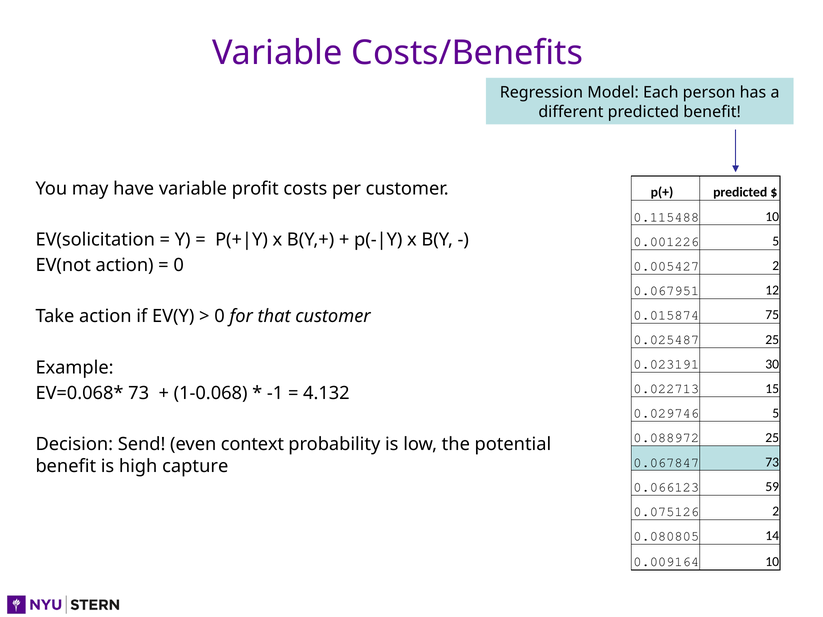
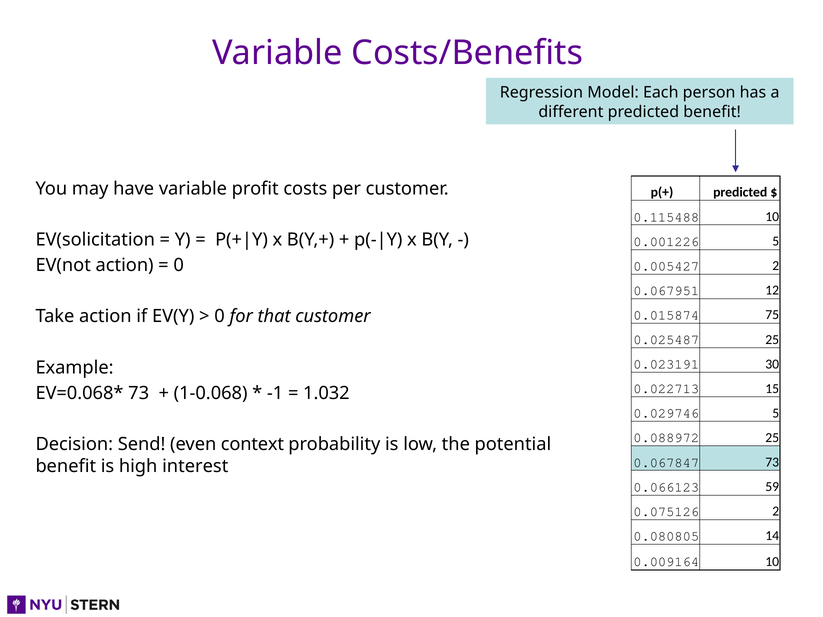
4.132: 4.132 -> 1.032
capture: capture -> interest
